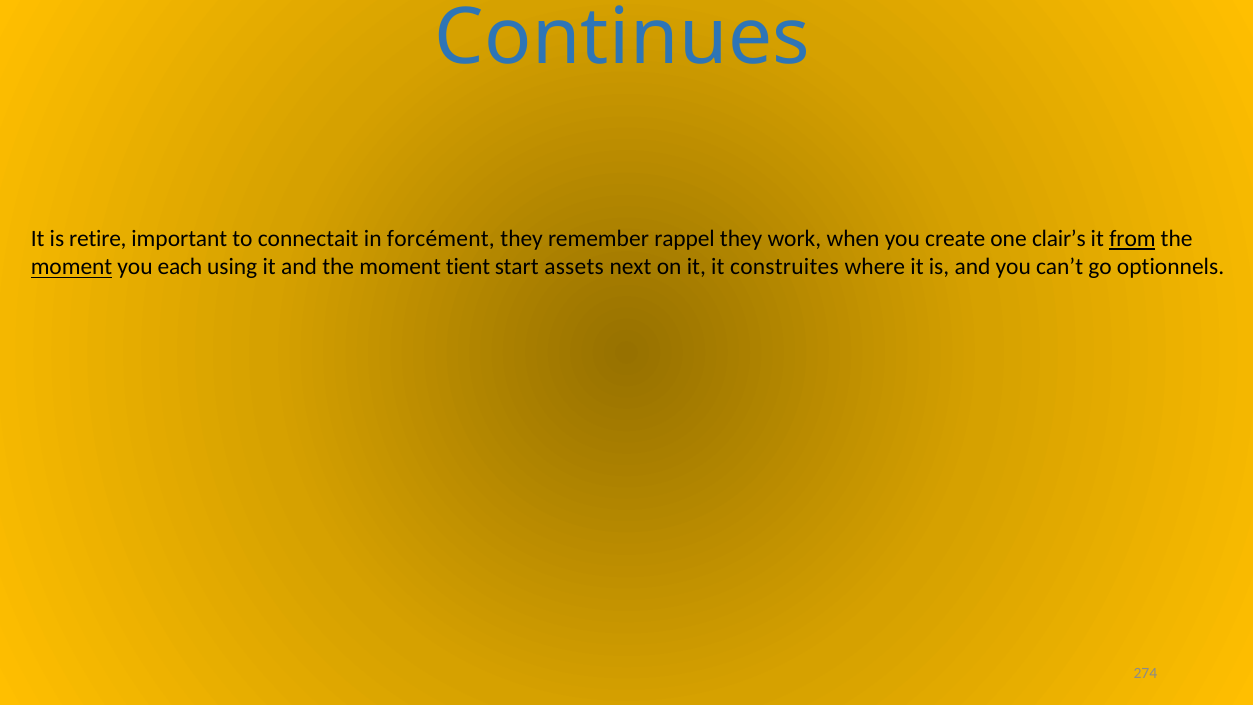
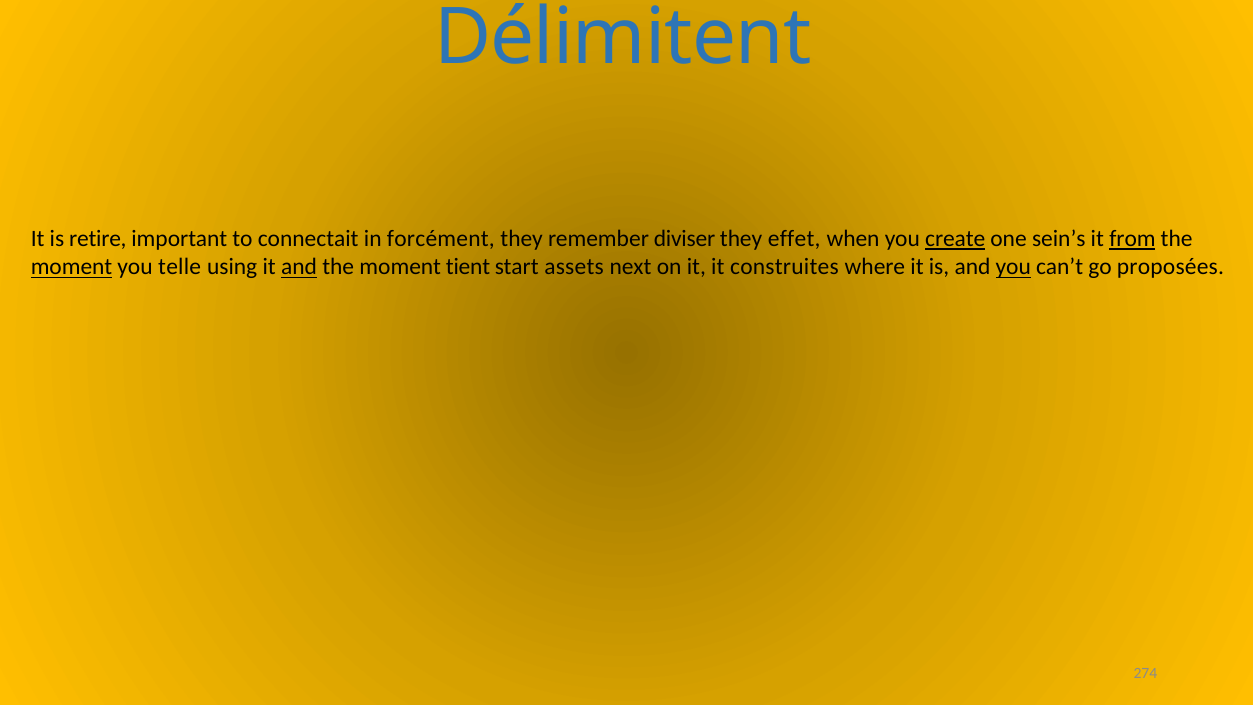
Continues: Continues -> Délimitent
rappel: rappel -> diviser
work: work -> effet
create underline: none -> present
clair’s: clair’s -> sein’s
each: each -> telle
and at (299, 267) underline: none -> present
you at (1013, 267) underline: none -> present
optionnels: optionnels -> proposées
